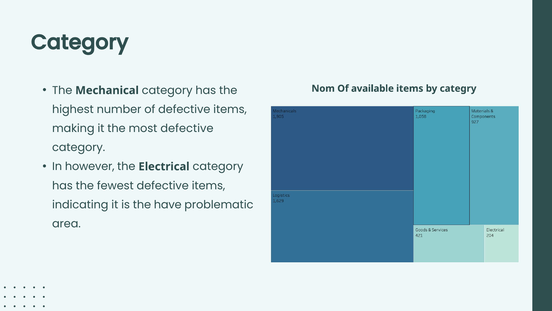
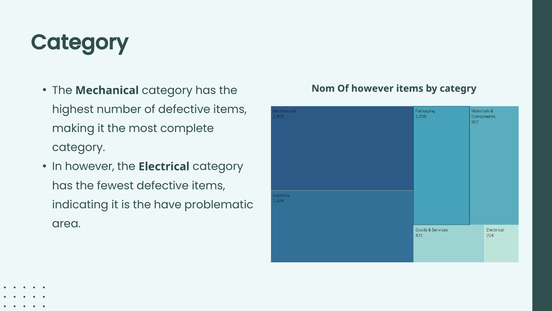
Of available: available -> however
most defective: defective -> complete
